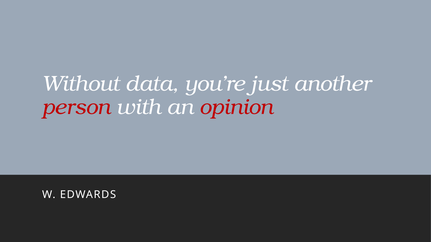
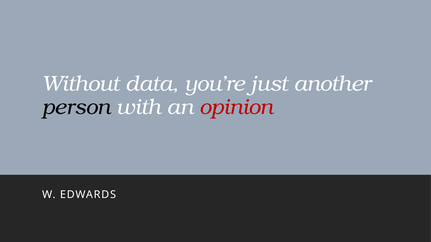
person colour: red -> black
